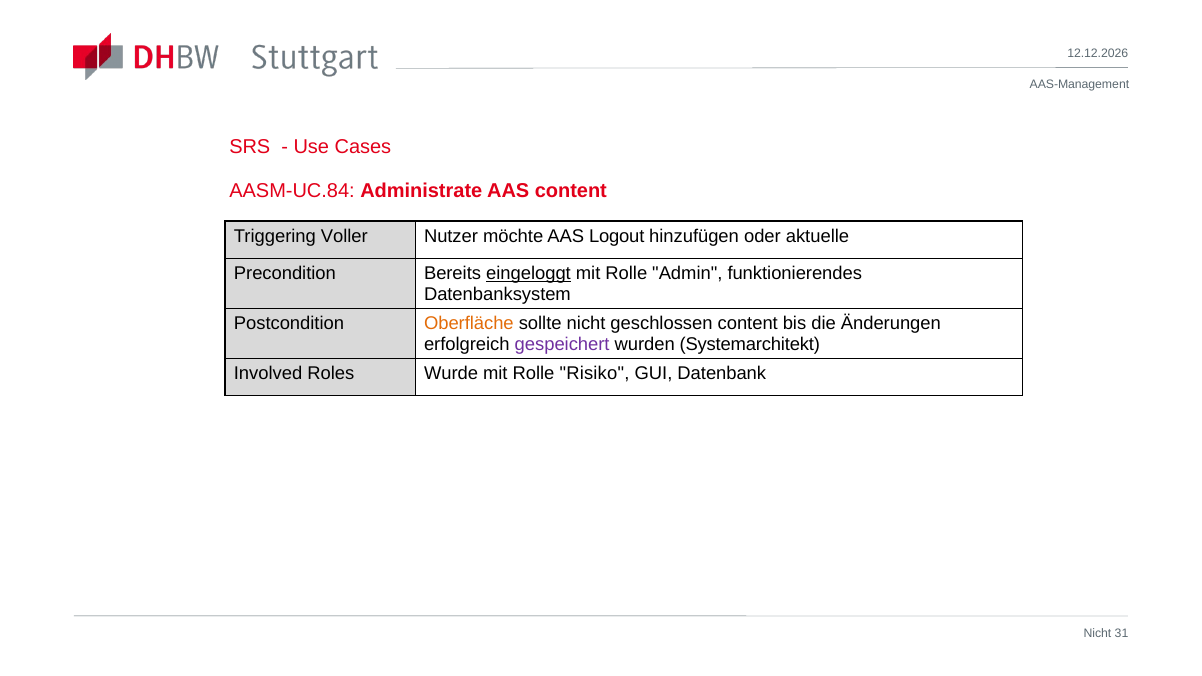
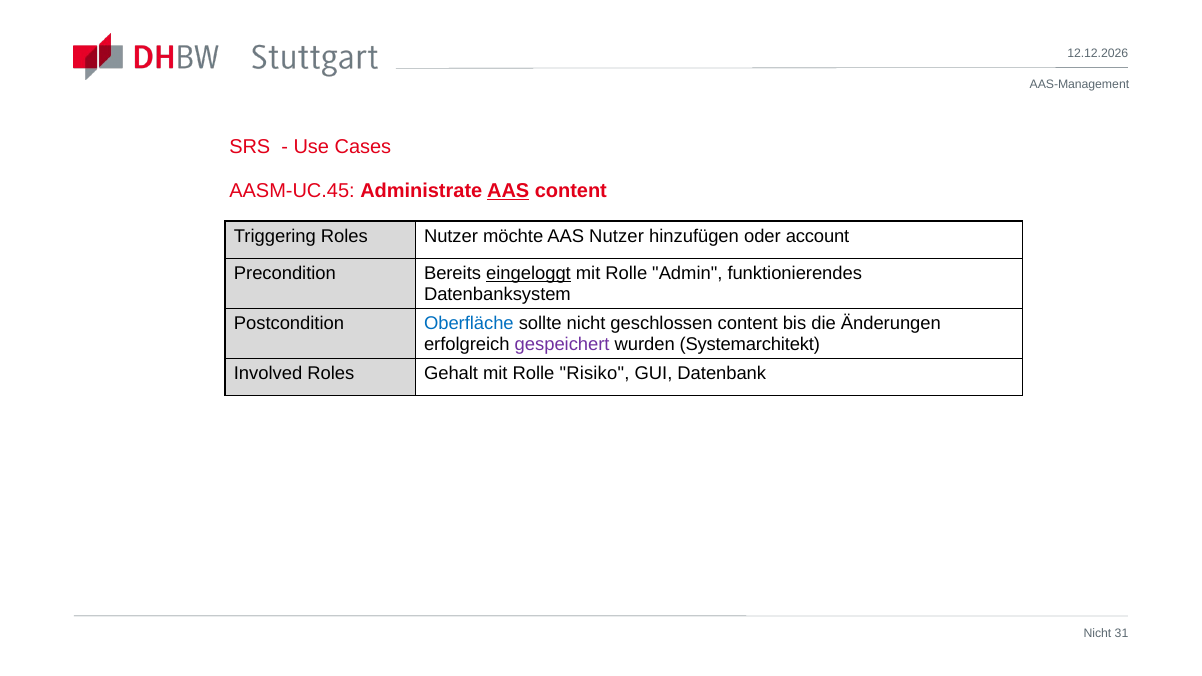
AASM-UC.84: AASM-UC.84 -> AASM-UC.45
AAS at (508, 191) underline: none -> present
Triggering Voller: Voller -> Roles
AAS Logout: Logout -> Nutzer
aktuelle: aktuelle -> account
Oberfläche colour: orange -> blue
Wurde: Wurde -> Gehalt
